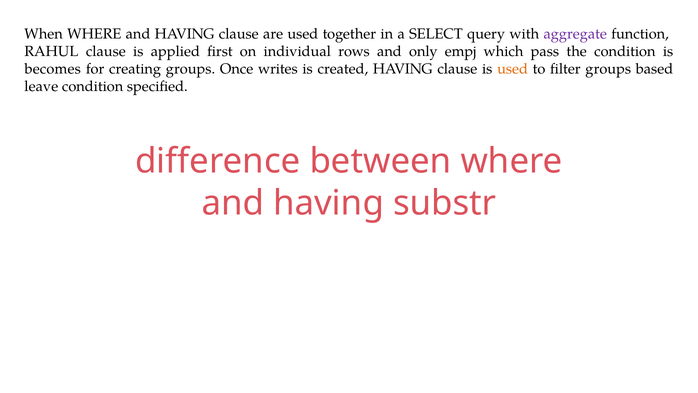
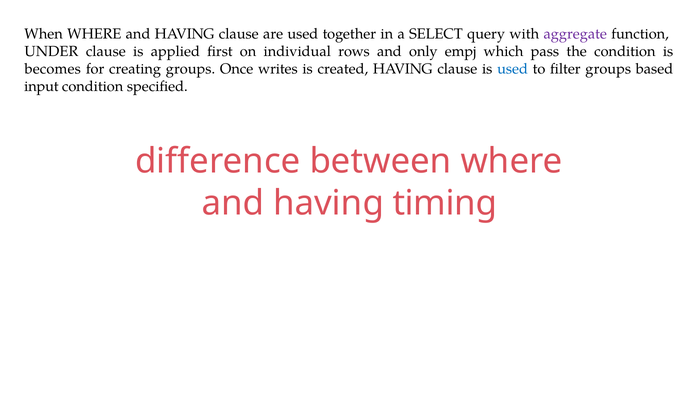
RAHUL: RAHUL -> UNDER
used at (513, 69) colour: orange -> blue
leave: leave -> input
substr: substr -> timing
